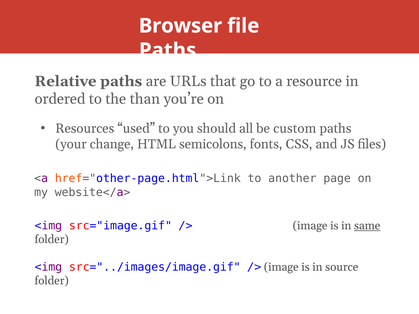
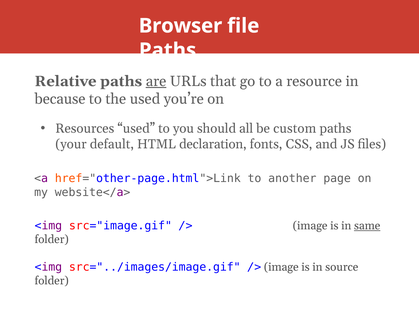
are underline: none -> present
ordered: ordered -> because
the than: than -> used
change: change -> default
semicolons: semicolons -> declaration
